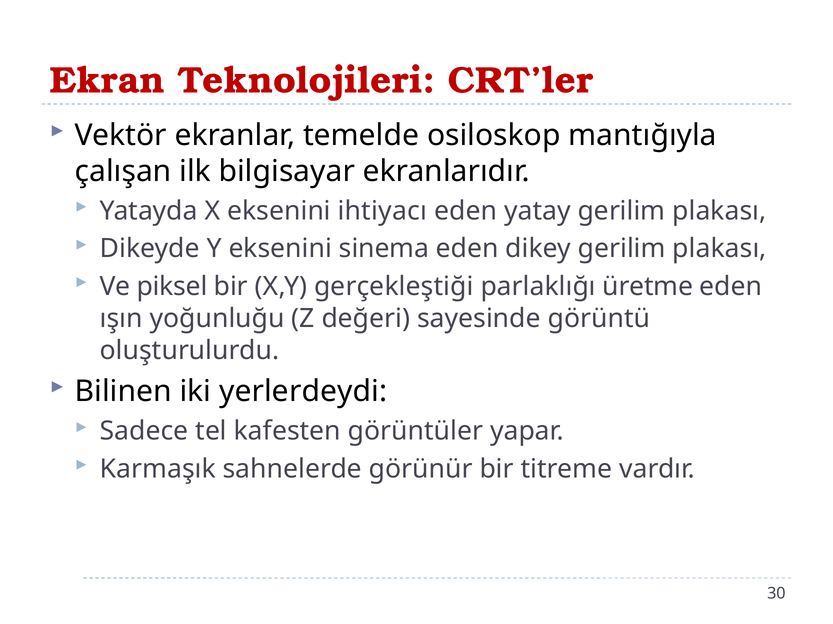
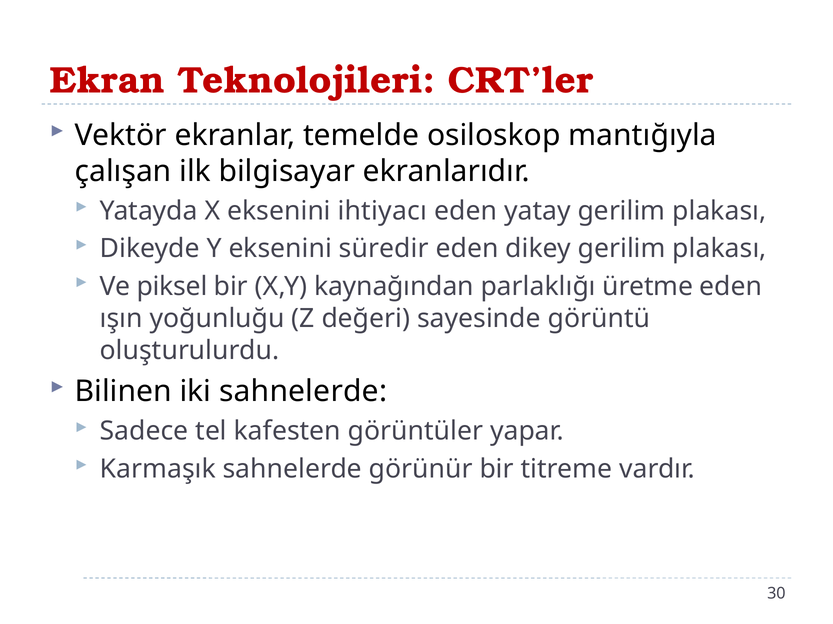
sinema: sinema -> süredir
gerçekleştiği: gerçekleştiği -> kaynağından
iki yerlerdeydi: yerlerdeydi -> sahnelerde
